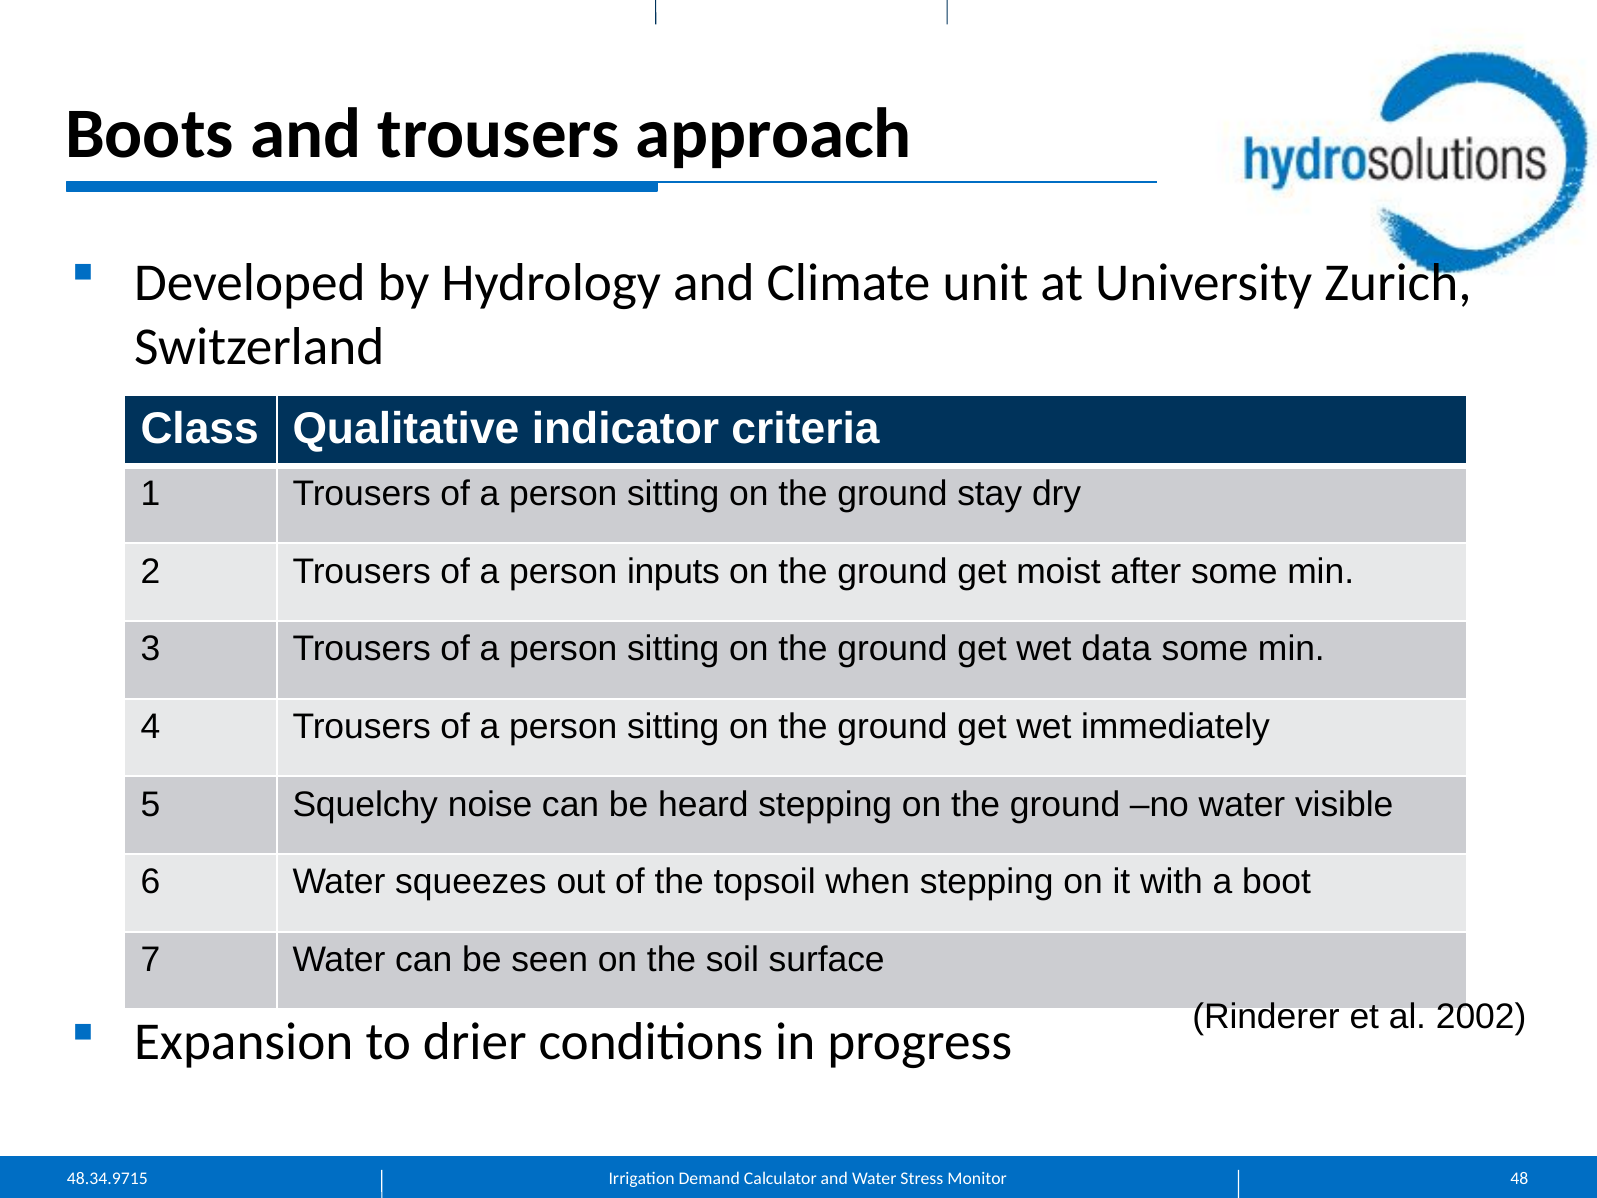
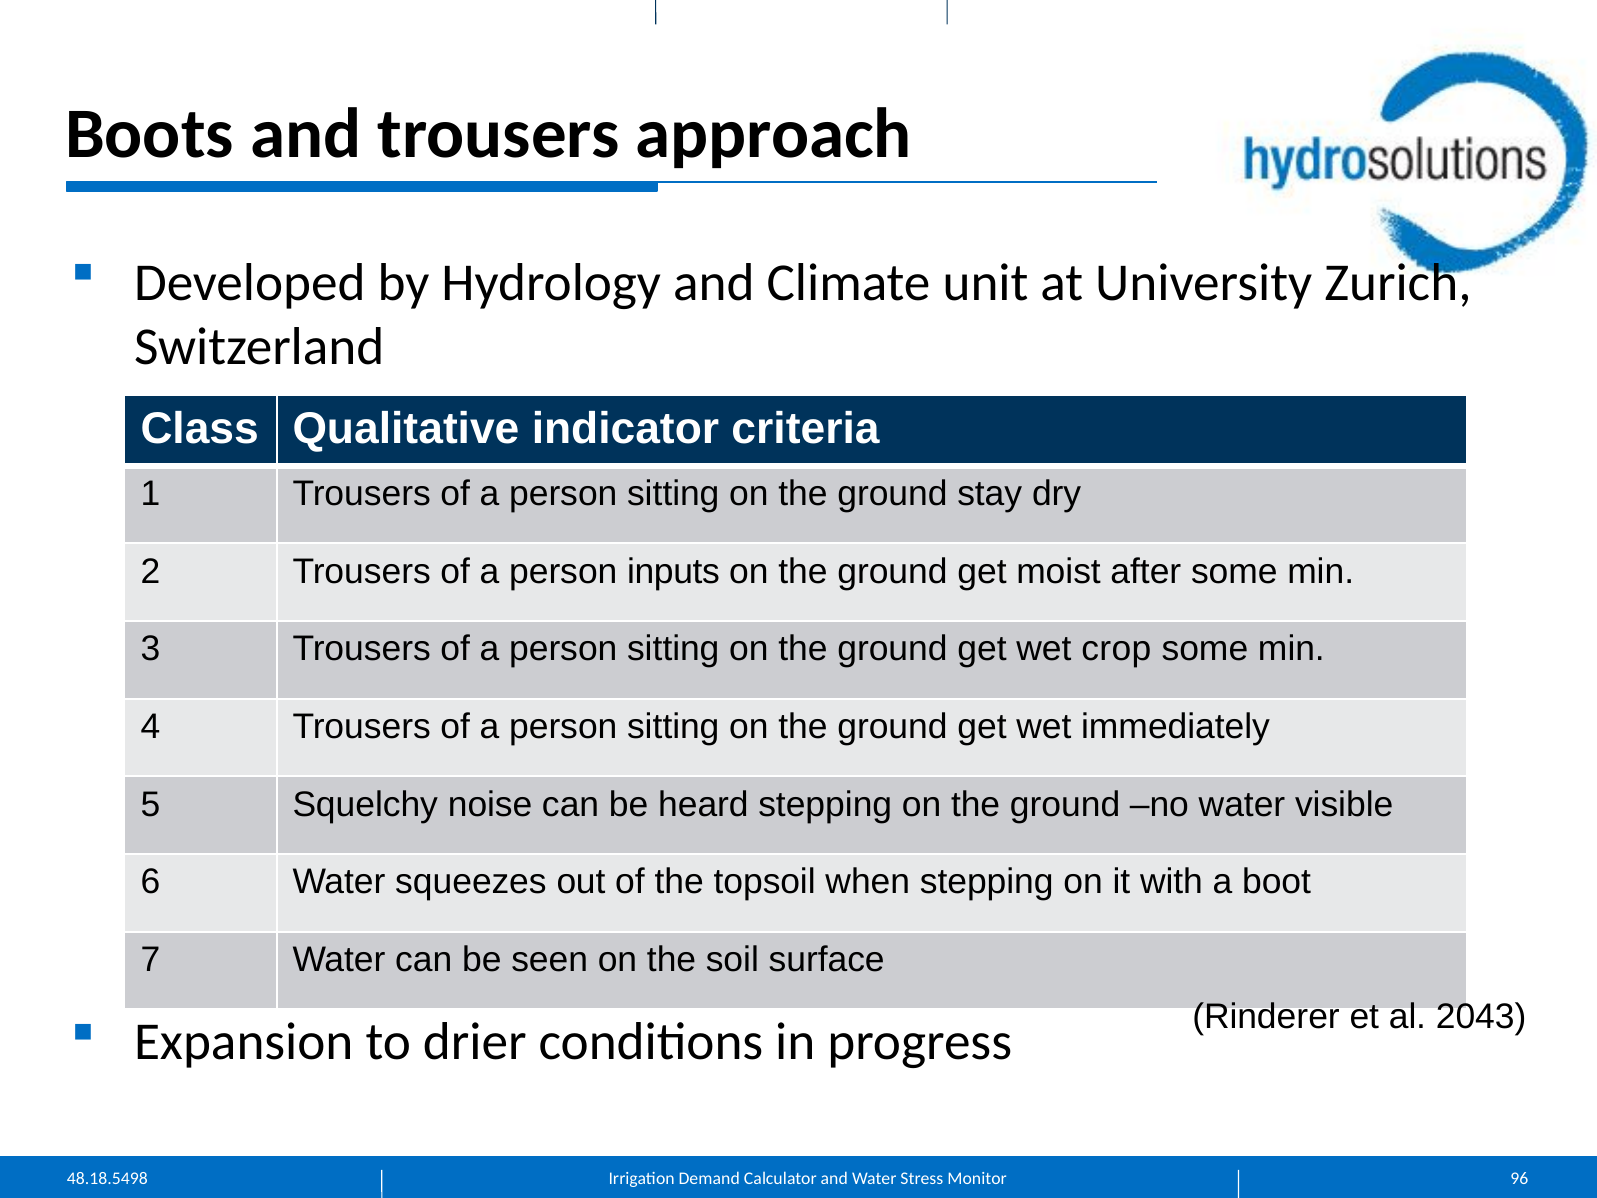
data: data -> crop
2002: 2002 -> 2043
48.34.9715: 48.34.9715 -> 48.18.5498
48: 48 -> 96
